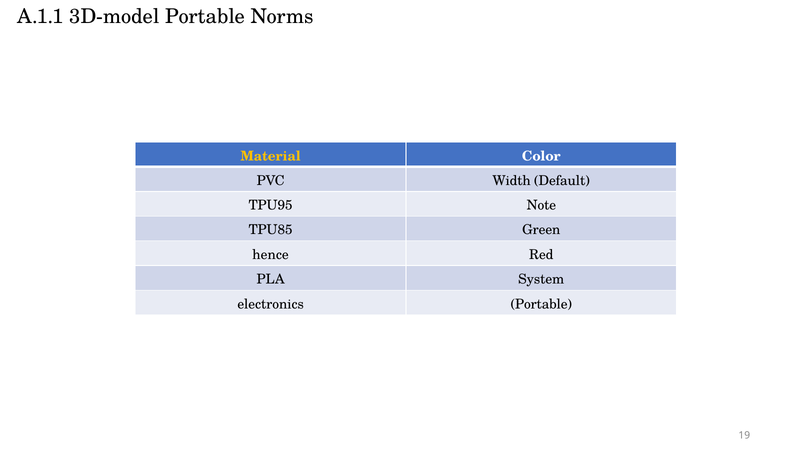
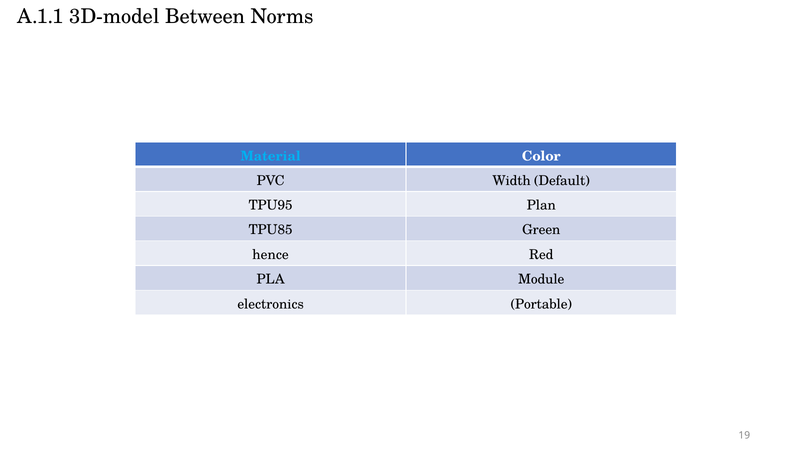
3D-model Portable: Portable -> Between
Material colour: yellow -> light blue
Note: Note -> Plan
System: System -> Module
